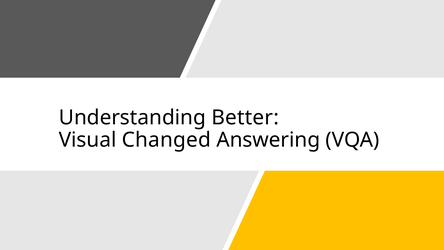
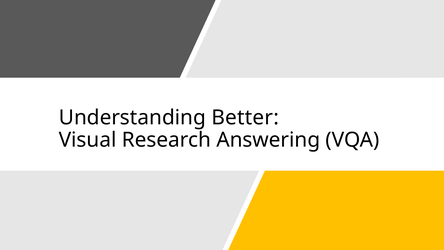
Changed: Changed -> Research
